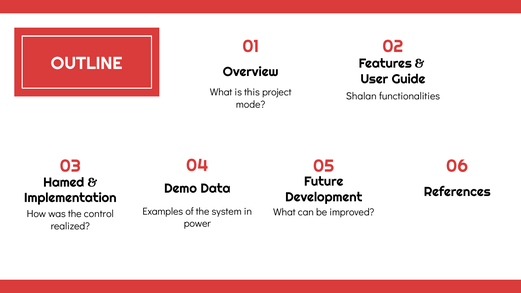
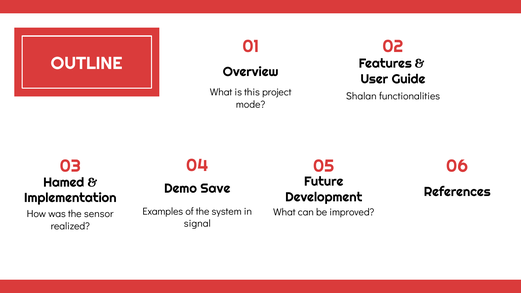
Data: Data -> Save
control: control -> sensor
power: power -> signal
